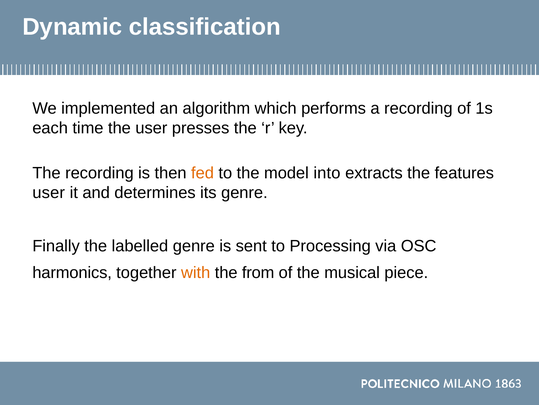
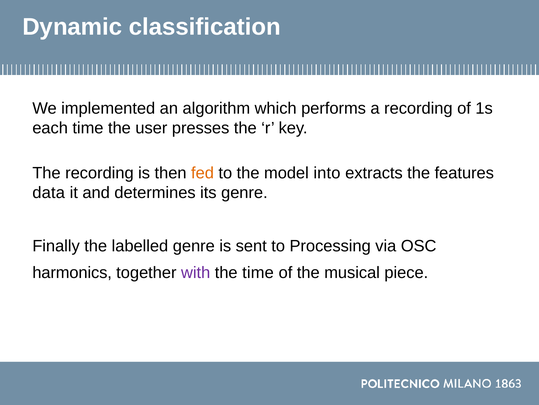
user at (49, 192): user -> data
with colour: orange -> purple
the from: from -> time
